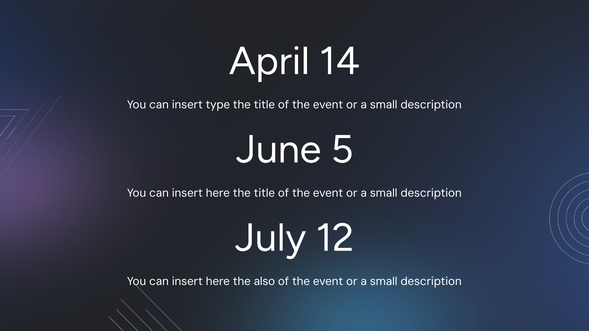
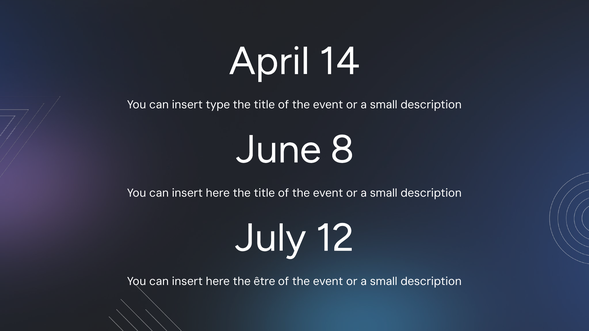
5: 5 -> 8
also: also -> être
